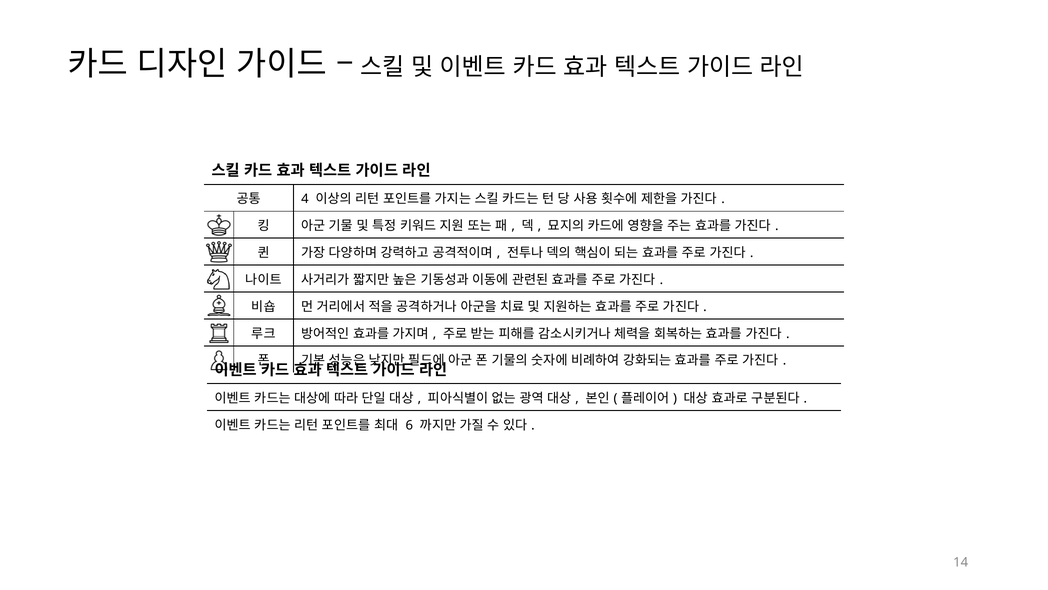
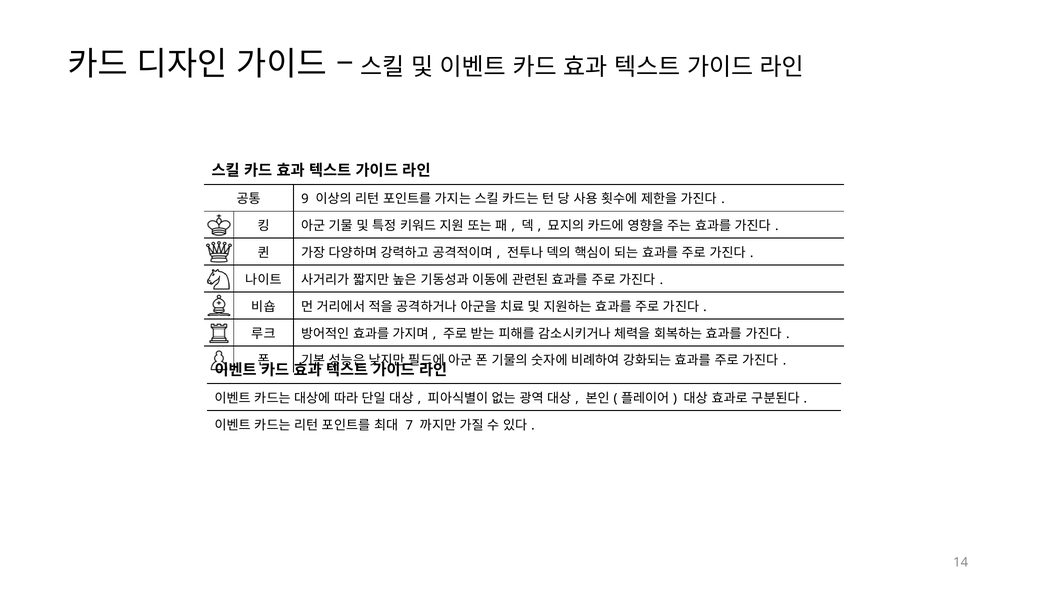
4: 4 -> 9
6: 6 -> 7
